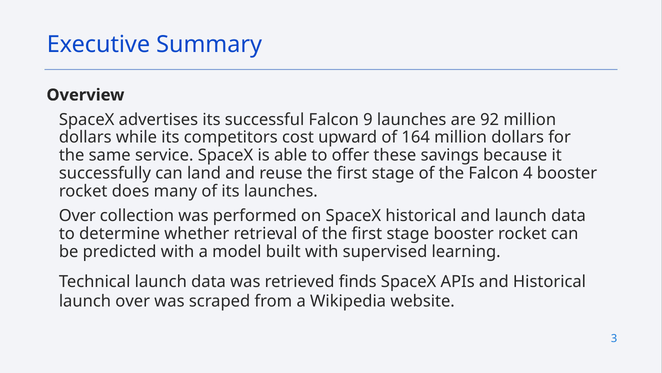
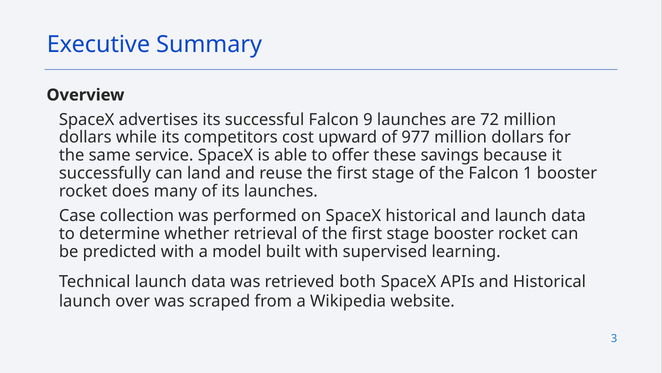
92: 92 -> 72
164: 164 -> 977
4: 4 -> 1
Over at (77, 216): Over -> Case
finds: finds -> both
